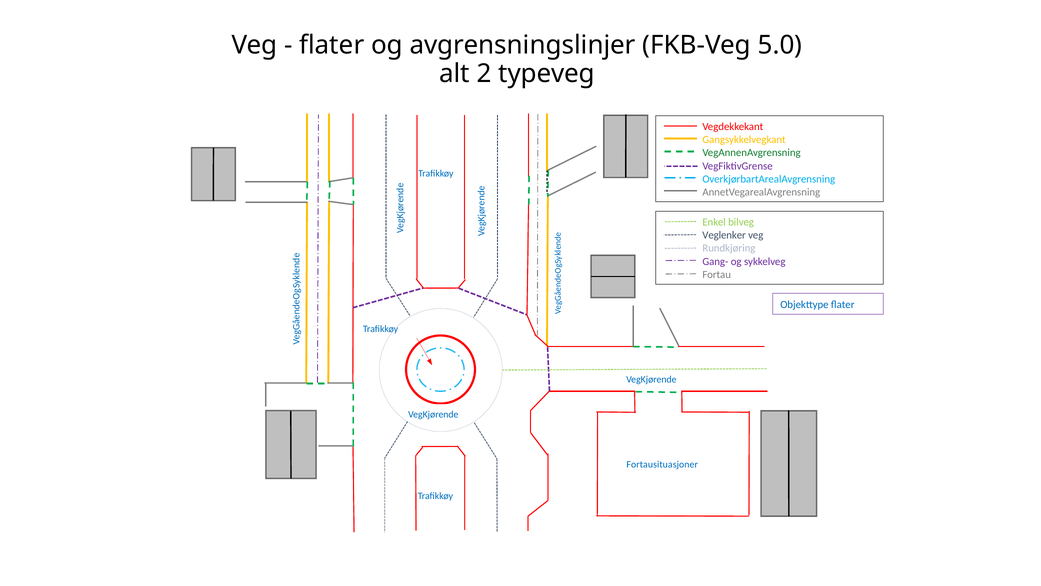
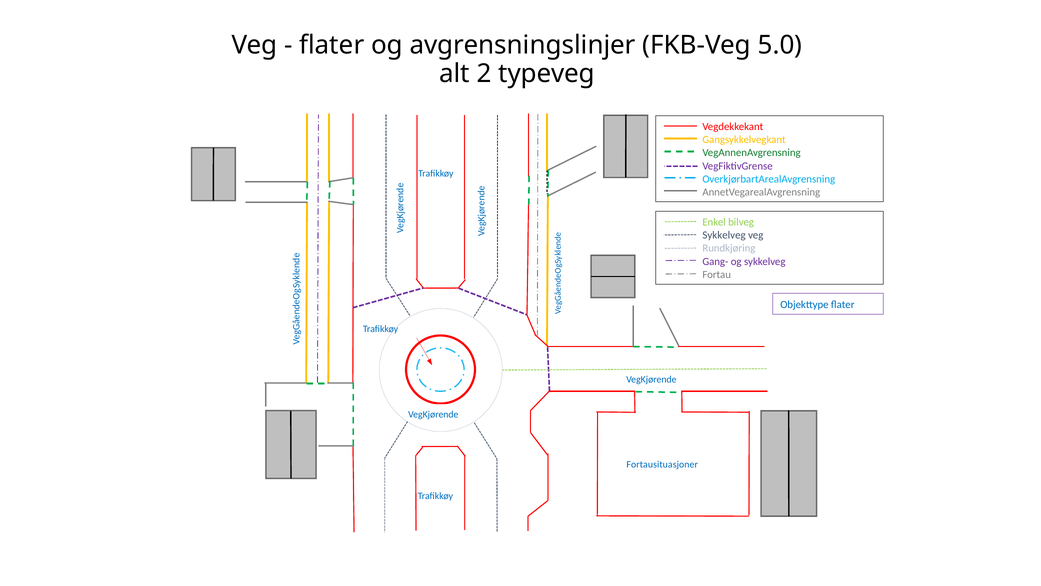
Veglenker at (724, 235): Veglenker -> Sykkelveg
